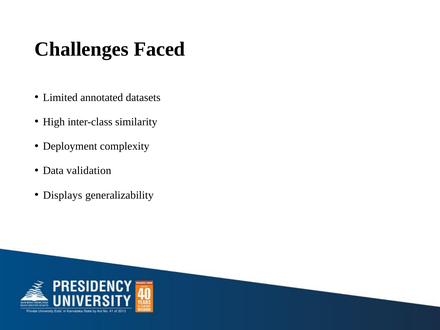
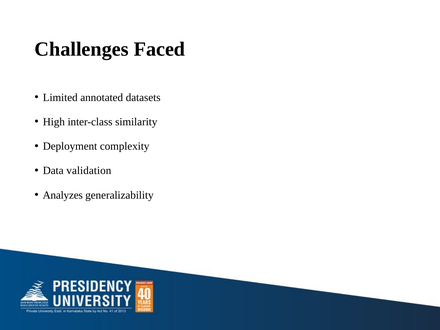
Displays: Displays -> Analyzes
